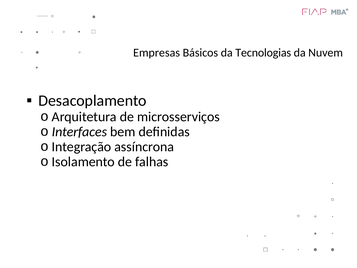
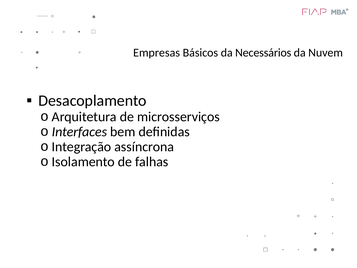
Tecnologias: Tecnologias -> Necessários
